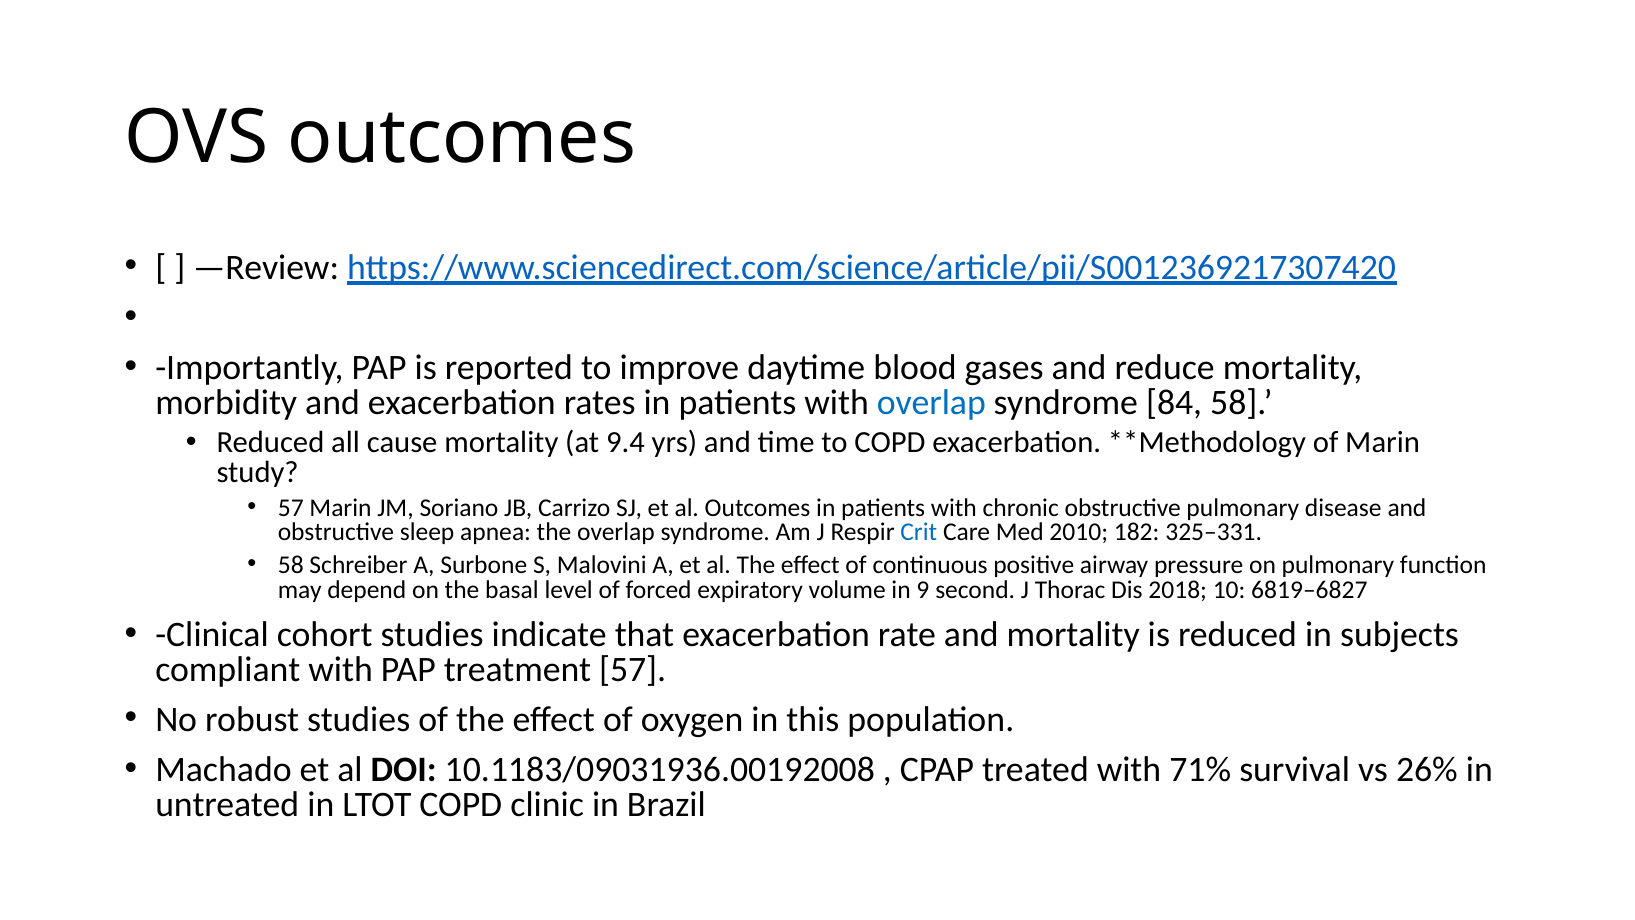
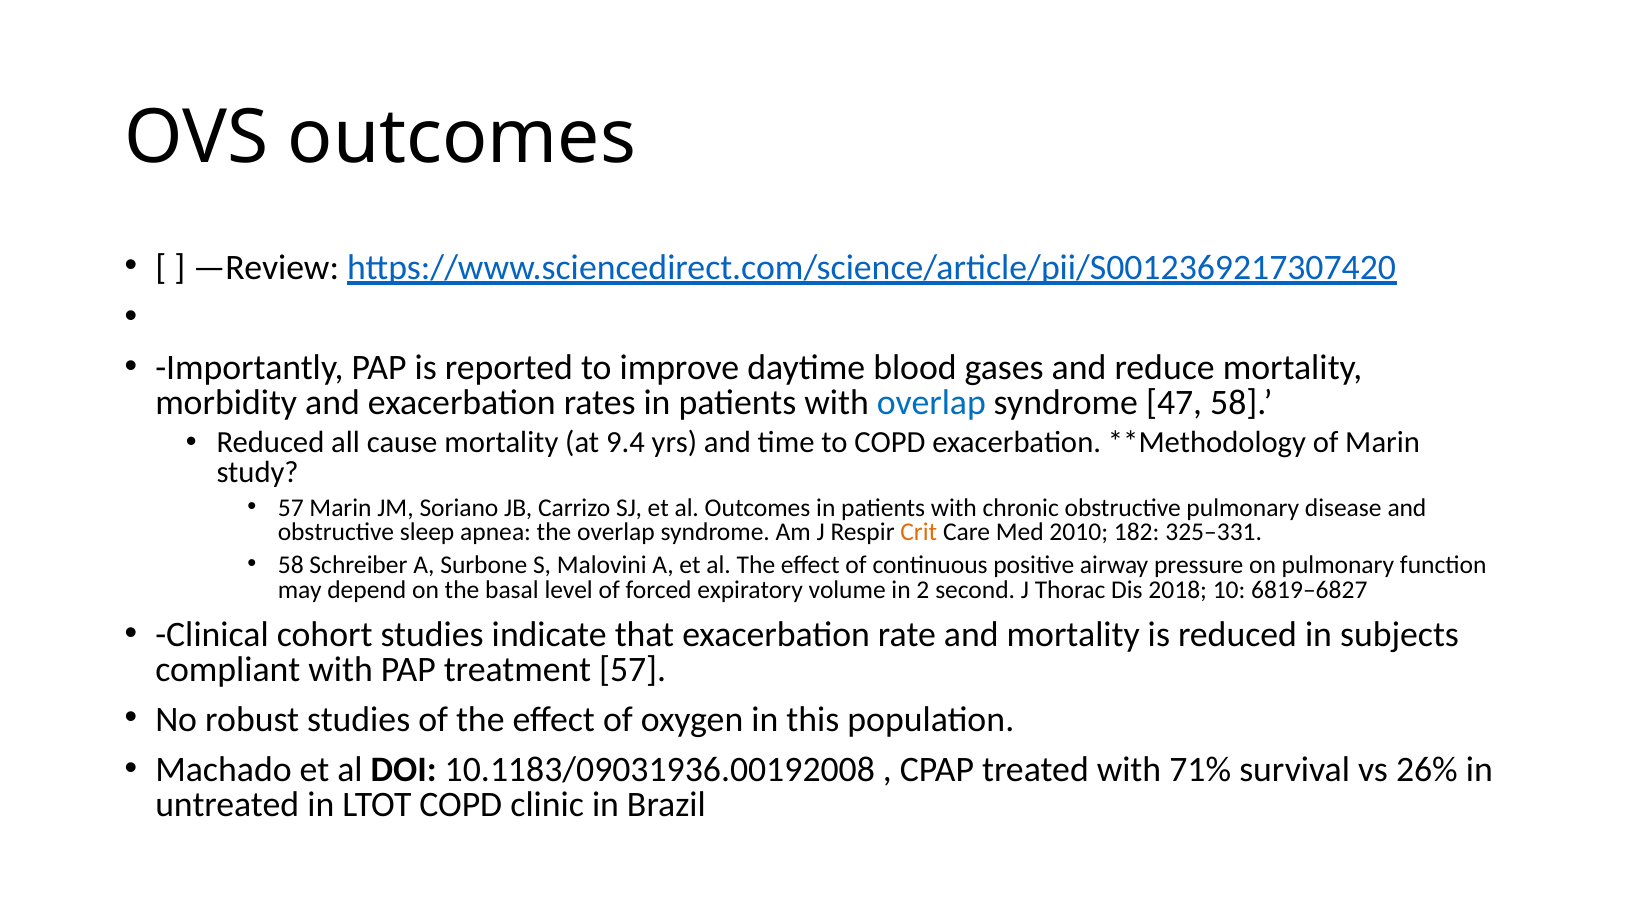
84: 84 -> 47
Crit colour: blue -> orange
9: 9 -> 2
